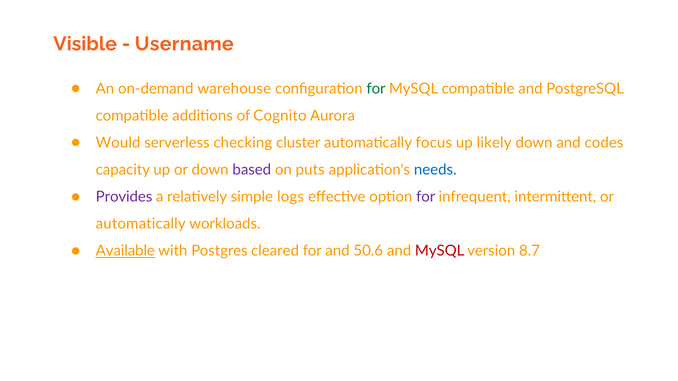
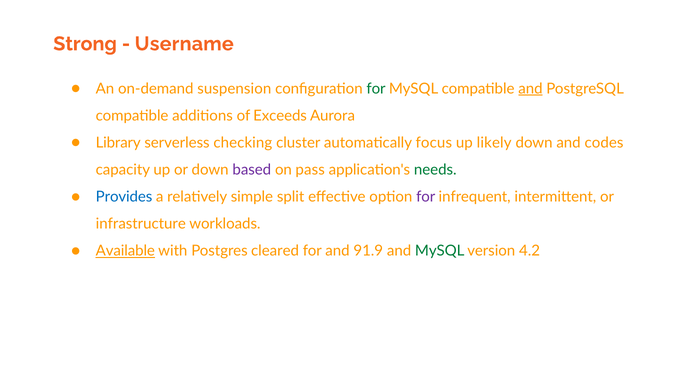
Visible: Visible -> Strong
warehouse: warehouse -> suspension
and at (530, 89) underline: none -> present
Cognito: Cognito -> Exceeds
Would: Would -> Library
puts: puts -> pass
needs colour: blue -> green
Provides colour: purple -> blue
logs: logs -> split
automatically at (141, 224): automatically -> infrastructure
50.6: 50.6 -> 91.9
MySQL at (440, 251) colour: red -> green
8.7: 8.7 -> 4.2
